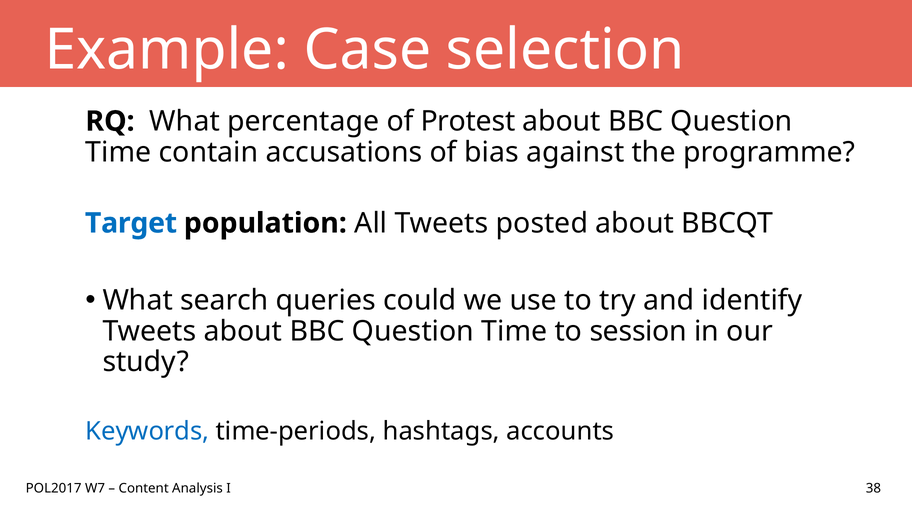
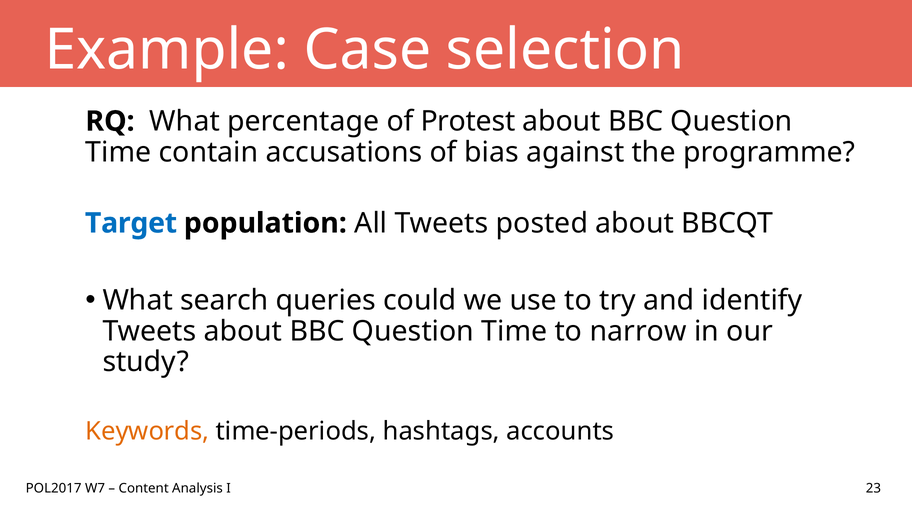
session: session -> narrow
Keywords colour: blue -> orange
38: 38 -> 23
